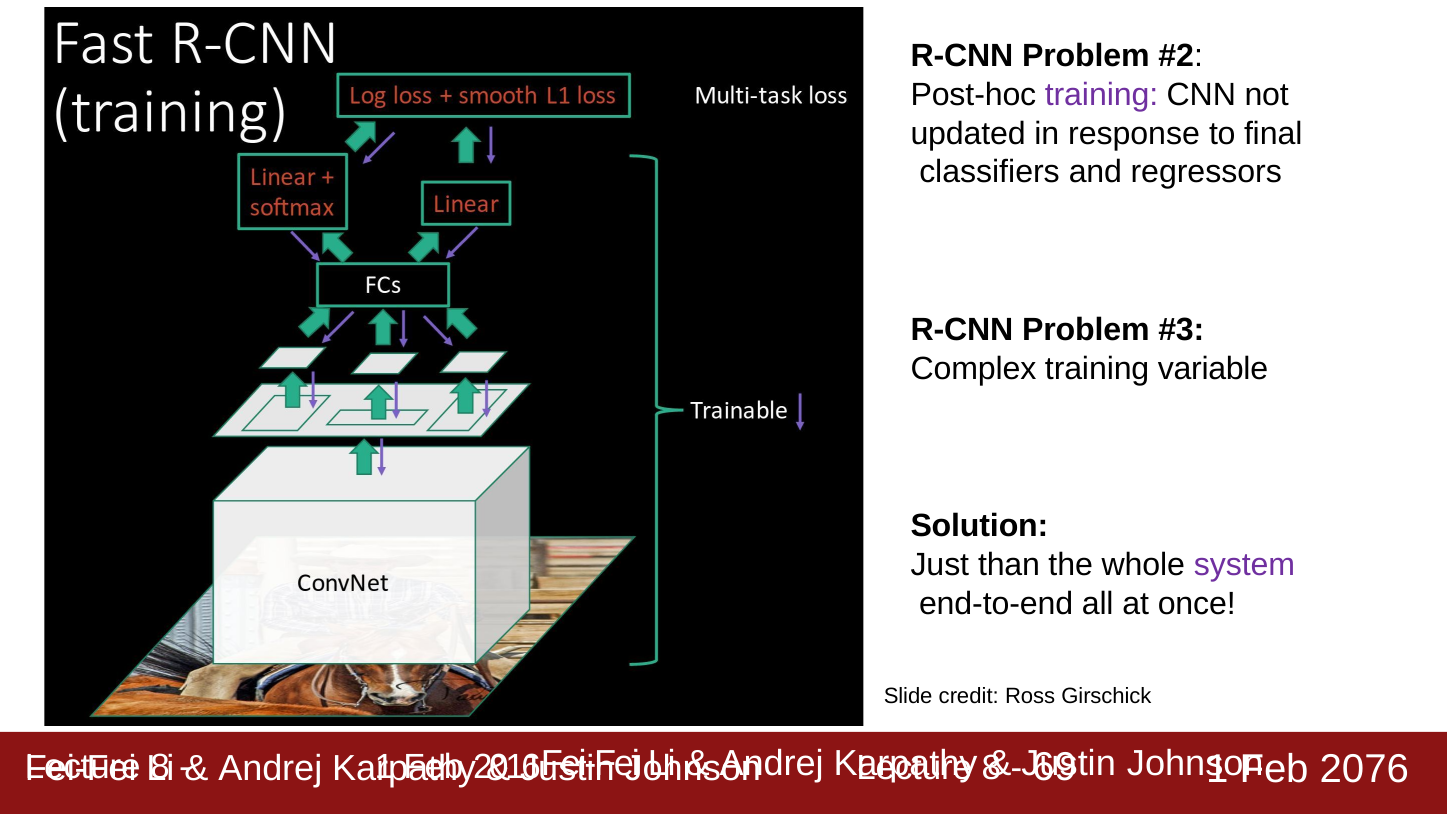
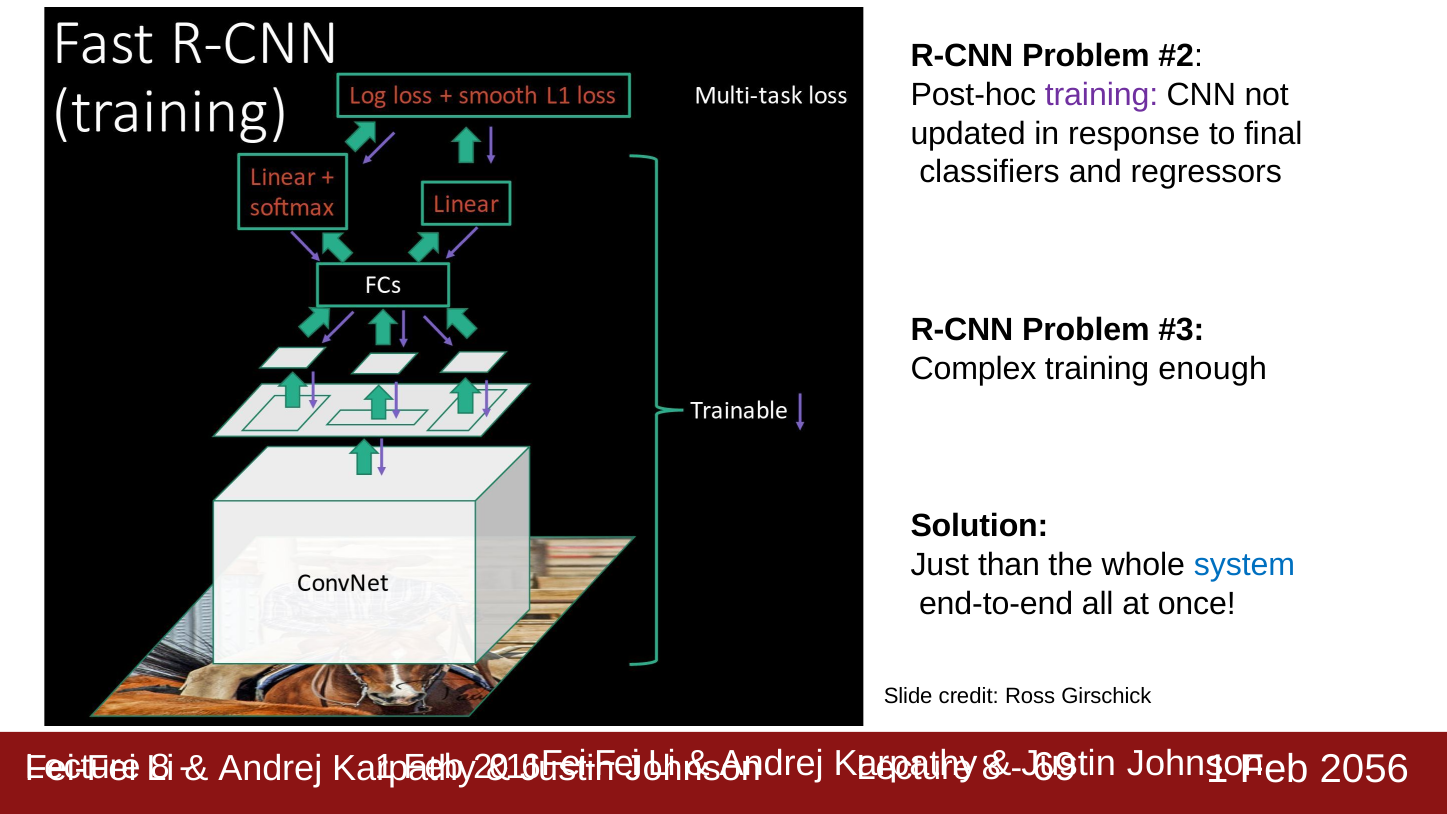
variable: variable -> enough
system colour: purple -> blue
2076: 2076 -> 2056
